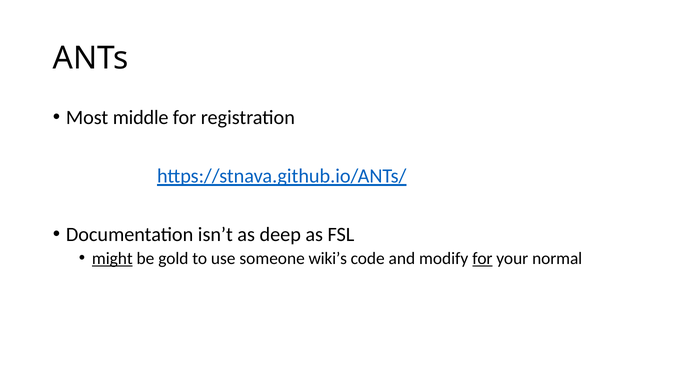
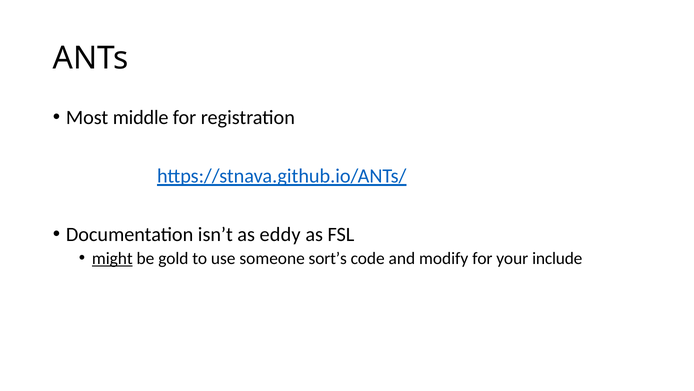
deep: deep -> eddy
wiki’s: wiki’s -> sort’s
for at (482, 258) underline: present -> none
normal: normal -> include
